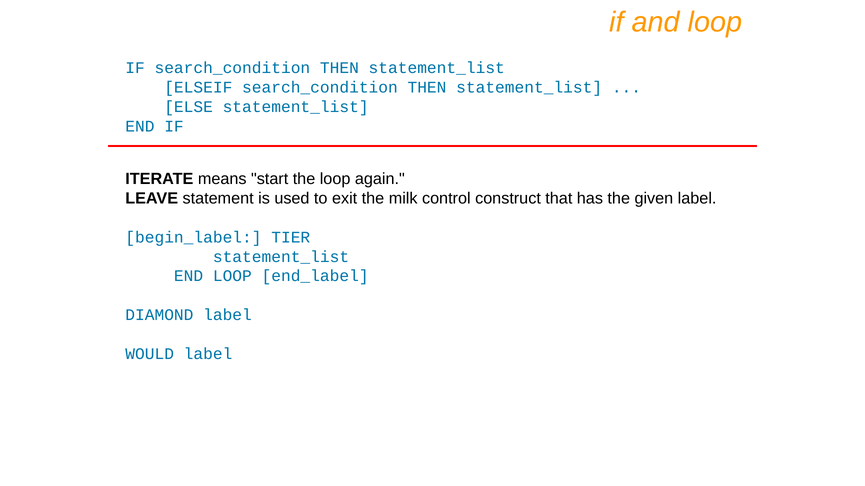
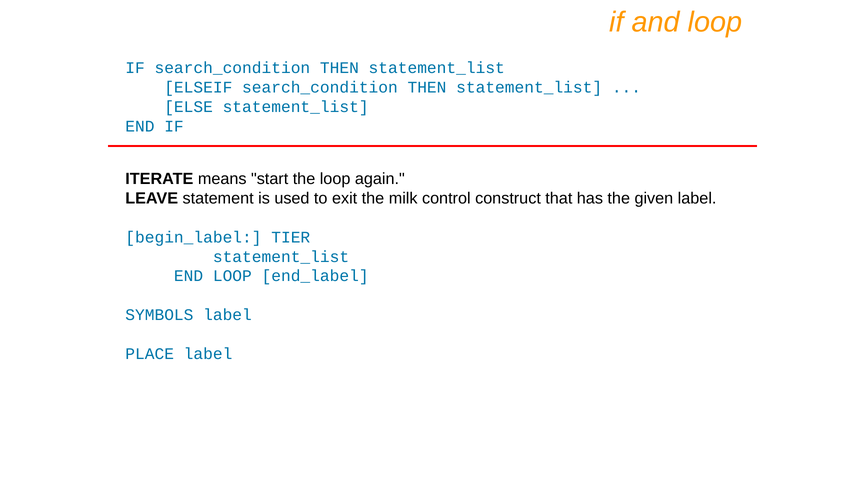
DIAMOND: DIAMOND -> SYMBOLS
WOULD: WOULD -> PLACE
